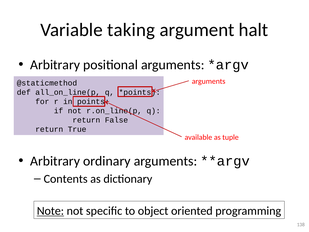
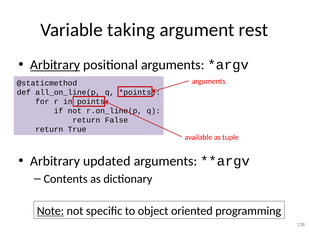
halt: halt -> rest
Arbitrary at (55, 65) underline: none -> present
ordinary: ordinary -> updated
